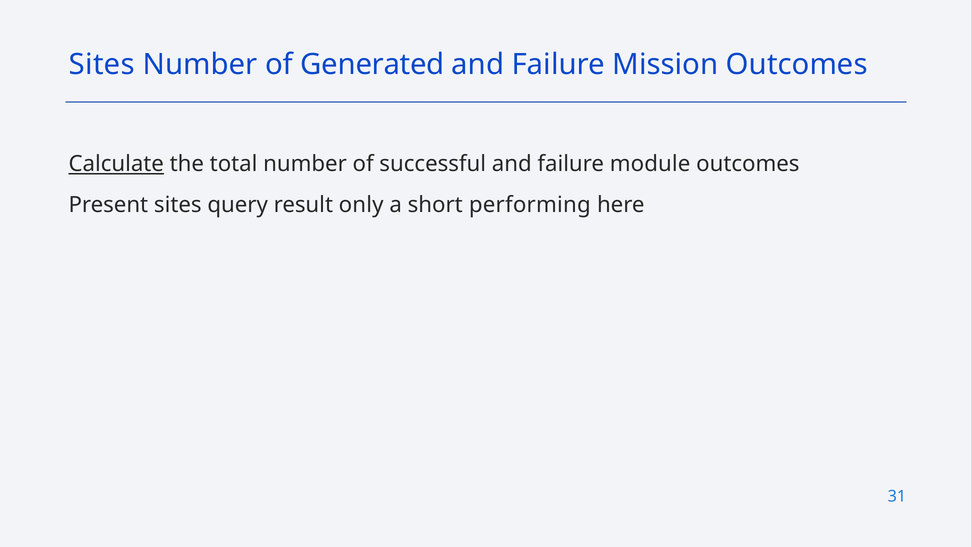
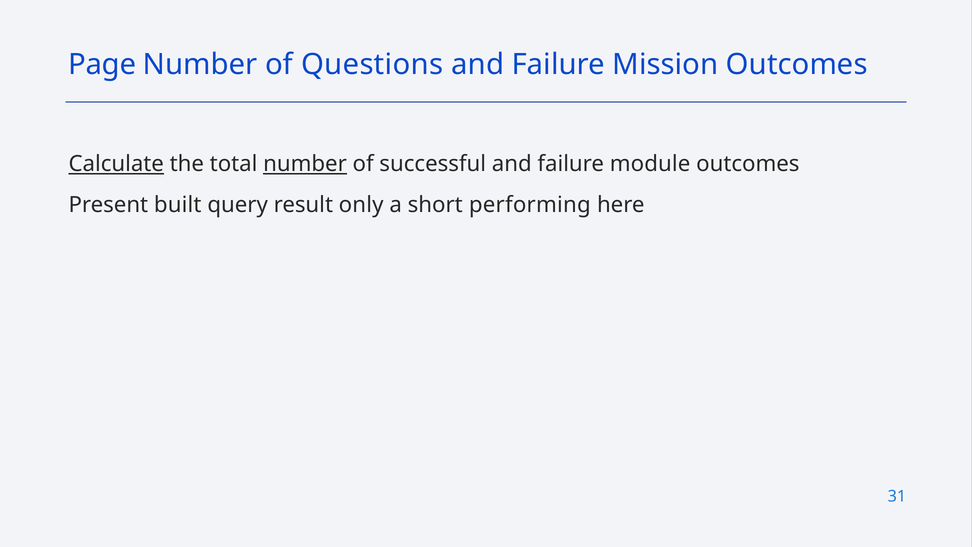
Sites at (102, 65): Sites -> Page
Generated: Generated -> Questions
number at (305, 164) underline: none -> present
Present sites: sites -> built
